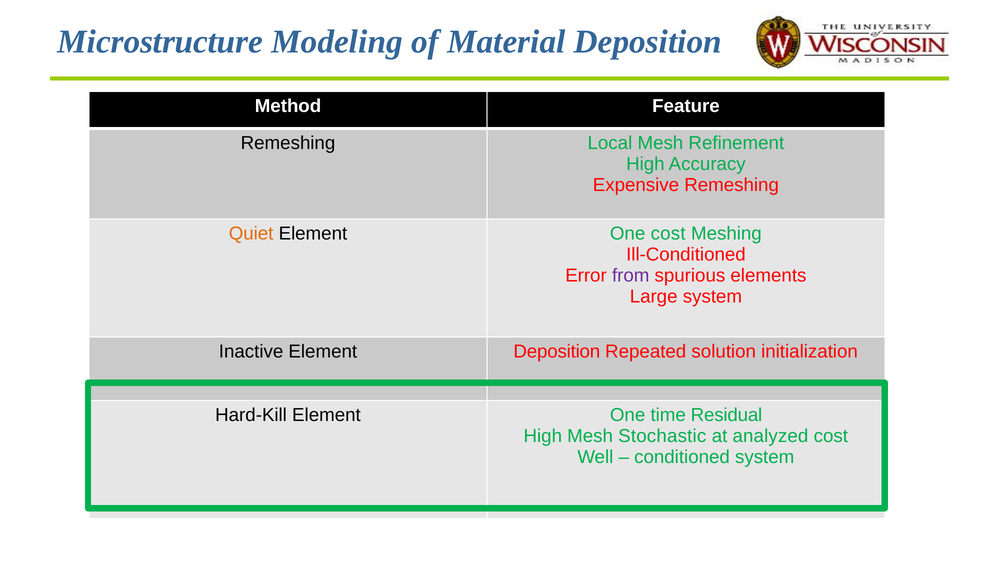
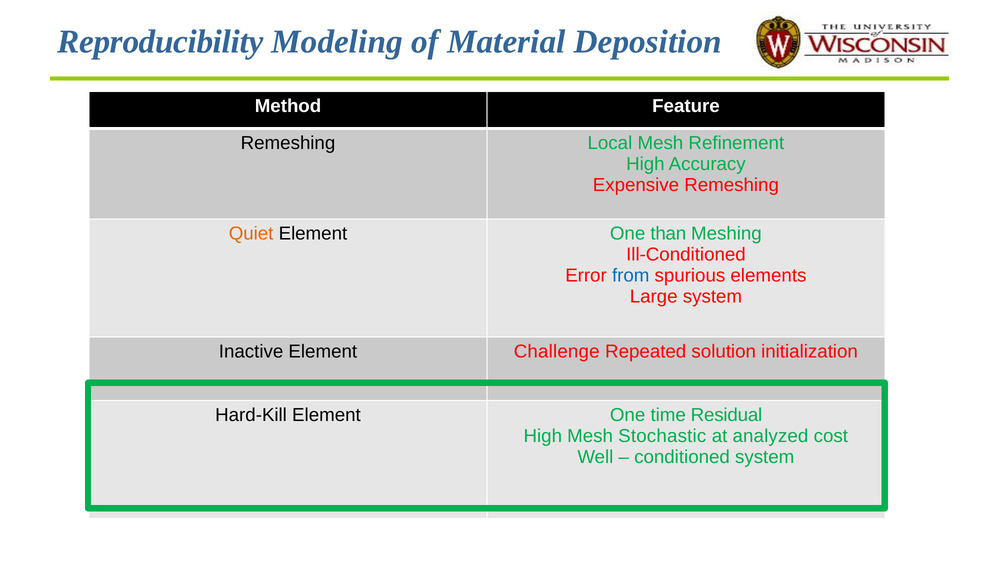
Microstructure: Microstructure -> Reproducibility
One cost: cost -> than
from colour: purple -> blue
Element Deposition: Deposition -> Challenge
